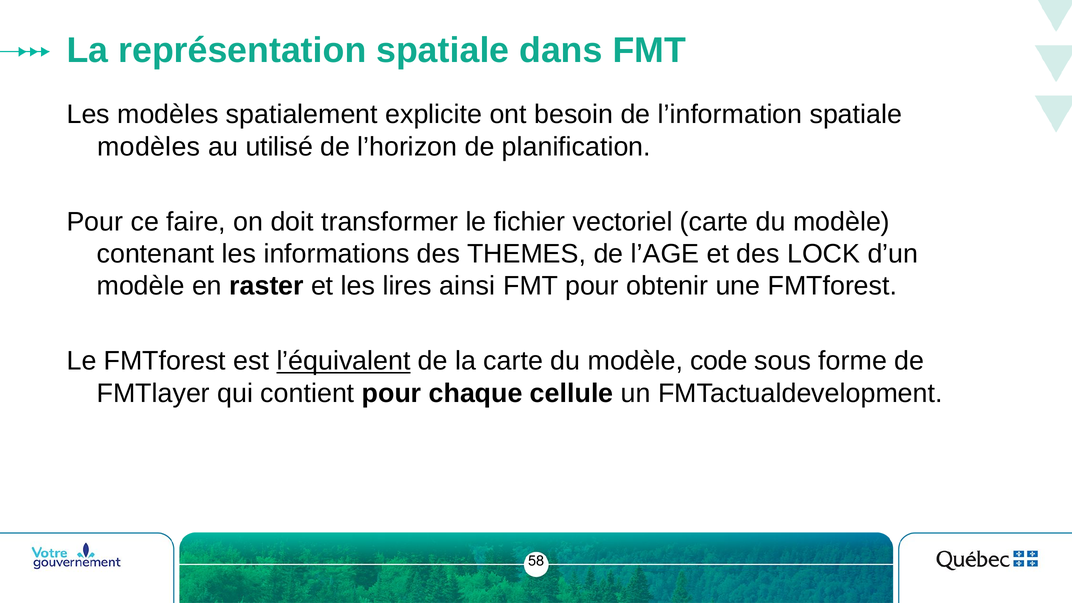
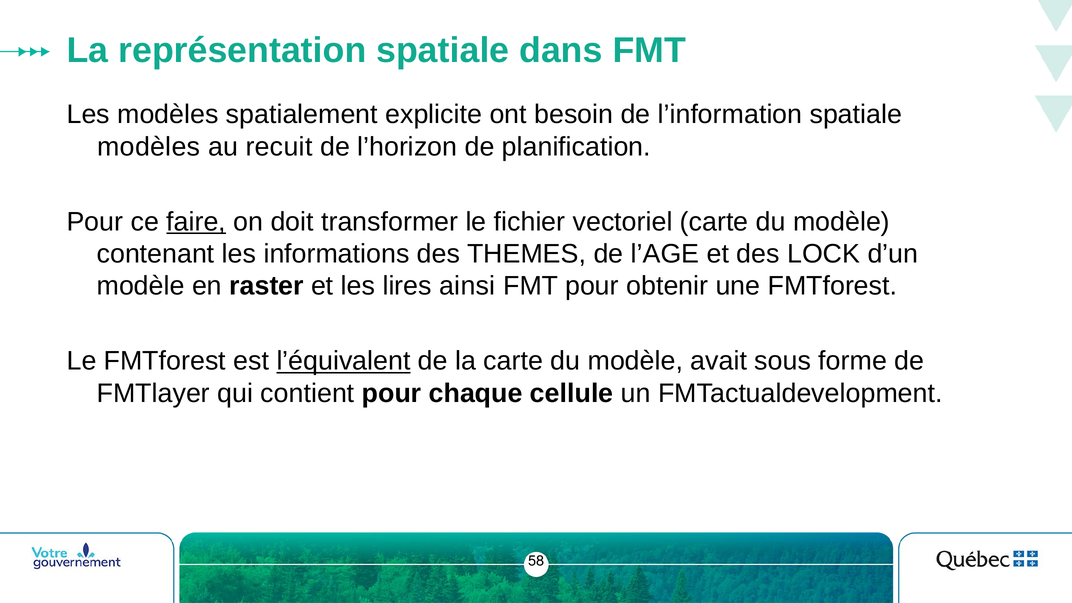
utilisé: utilisé -> recuit
faire underline: none -> present
code: code -> avait
